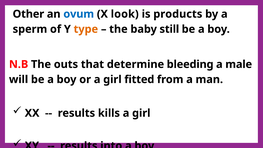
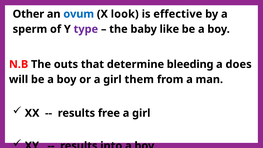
products: products -> effective
type colour: orange -> purple
still: still -> like
male: male -> does
fitted: fitted -> them
kills: kills -> free
